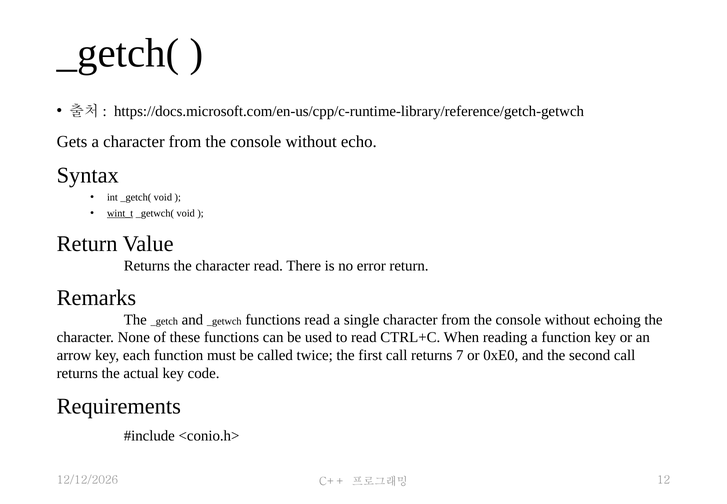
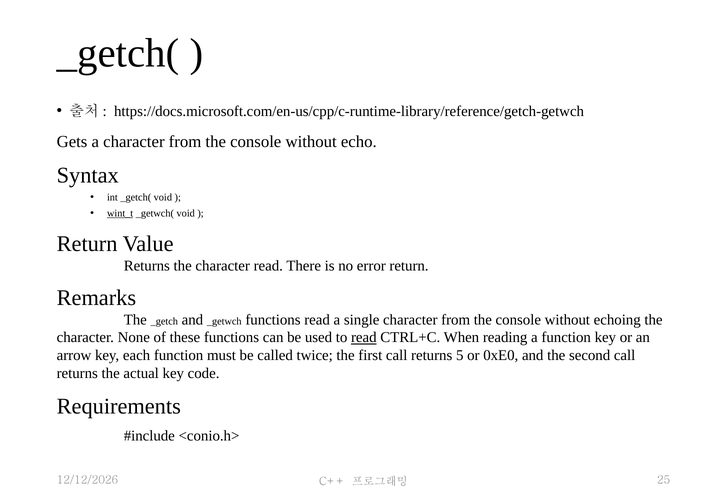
read at (364, 337) underline: none -> present
7: 7 -> 5
12: 12 -> 25
